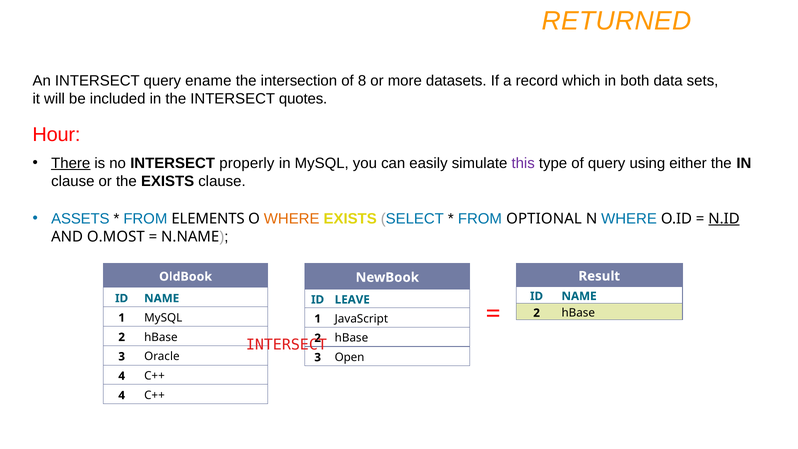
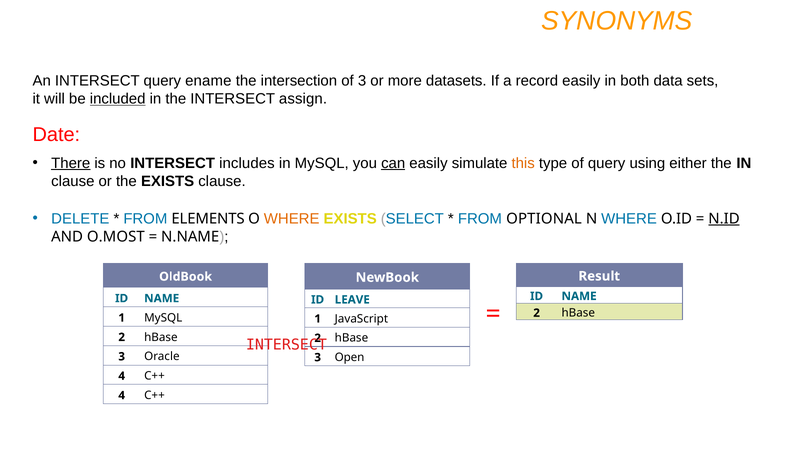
RETURNED: RETURNED -> SYNONYMS
of 8: 8 -> 3
record which: which -> easily
included underline: none -> present
quotes: quotes -> assign
Hour: Hour -> Date
properly: properly -> includes
can underline: none -> present
this colour: purple -> orange
ASSETS: ASSETS -> DELETE
